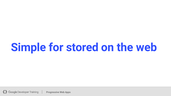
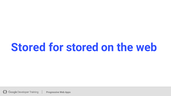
Simple at (28, 47): Simple -> Stored
